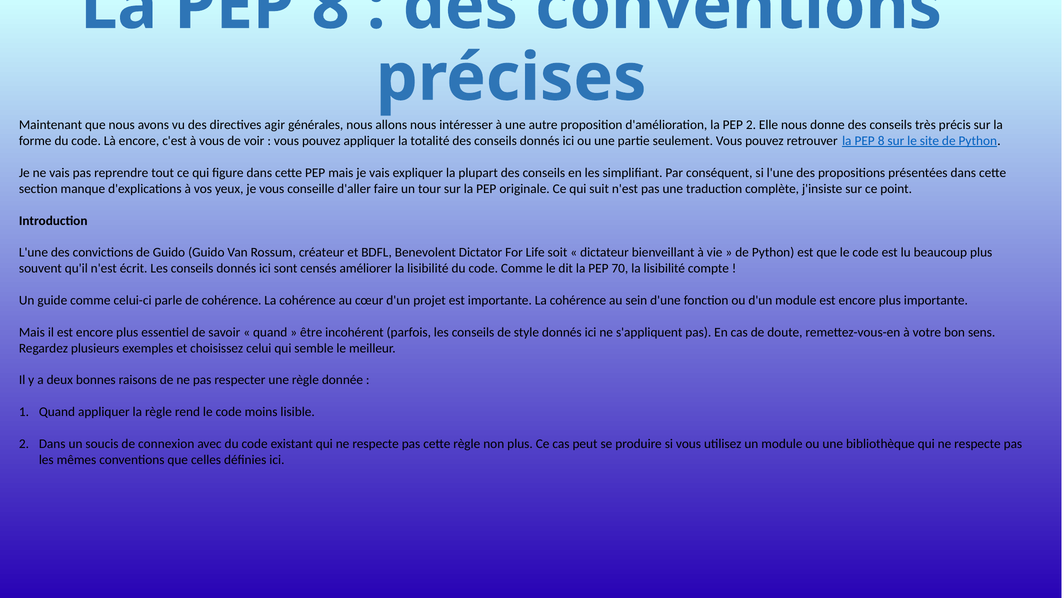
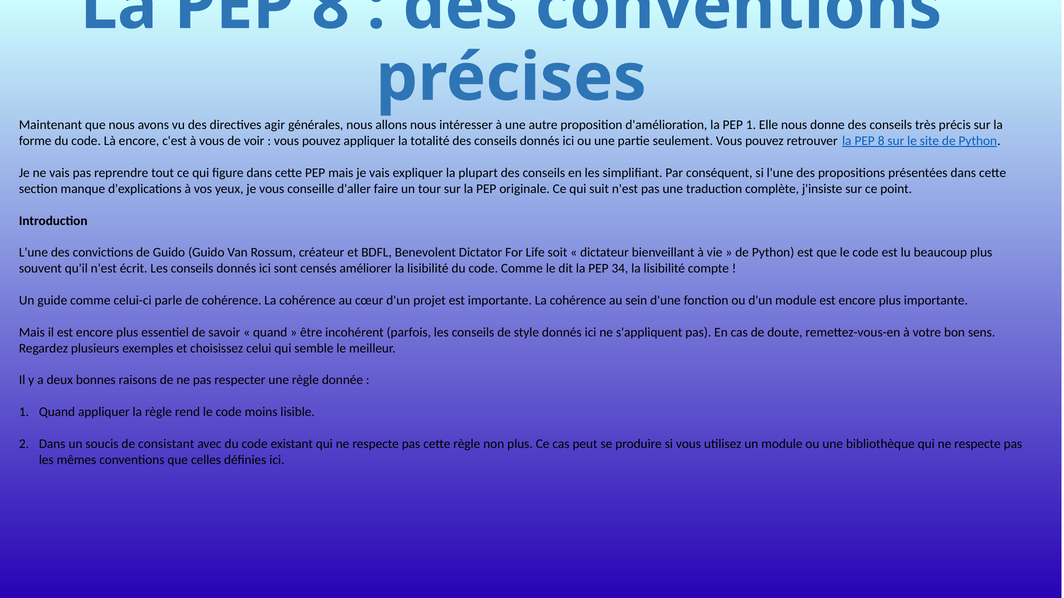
PEP 2: 2 -> 1
70: 70 -> 34
connexion: connexion -> consistant
